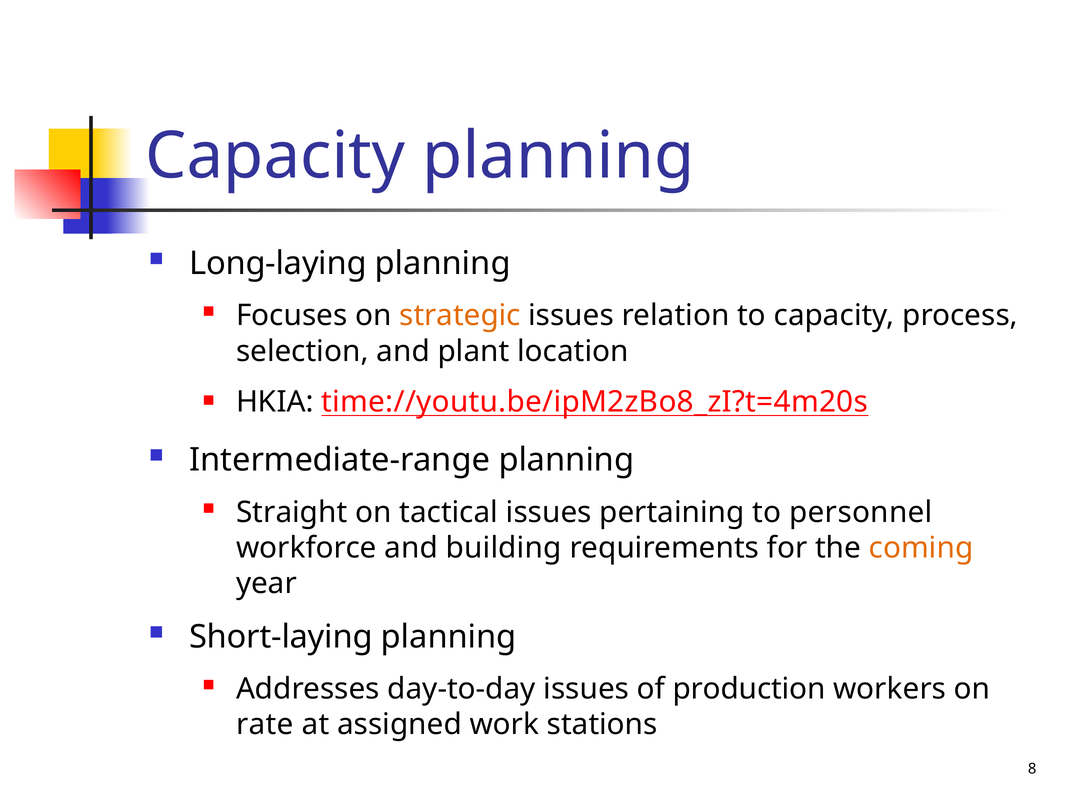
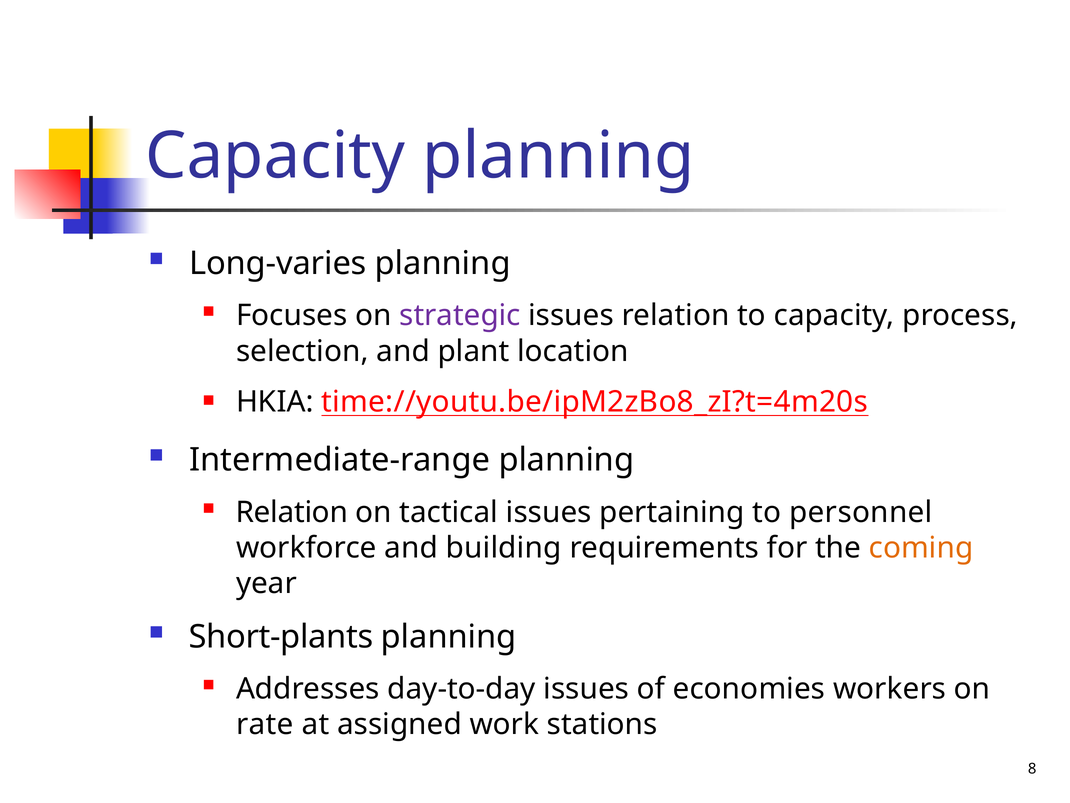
Long-laying: Long-laying -> Long-varies
strategic colour: orange -> purple
Straight at (292, 512): Straight -> Relation
Short-laying: Short-laying -> Short-plants
production: production -> economies
